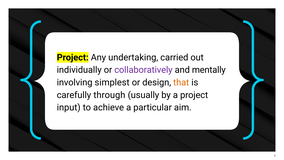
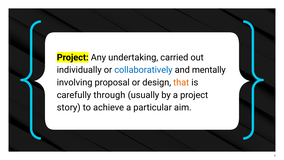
collaboratively colour: purple -> blue
simplest: simplest -> proposal
input: input -> story
